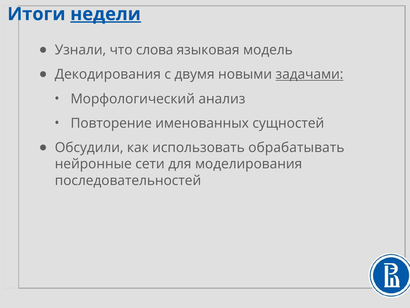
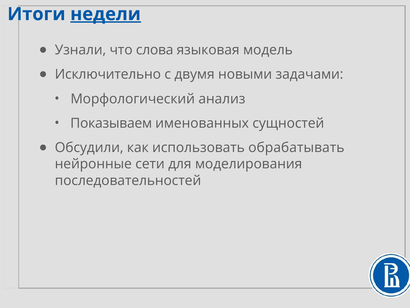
Декодирования: Декодирования -> Исключительно
задачами underline: present -> none
Повторение: Повторение -> Показываем
